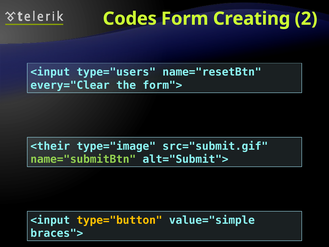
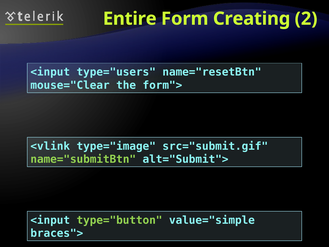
Codes: Codes -> Entire
every="Clear: every="Clear -> mouse="Clear
<their: <their -> <vlink
type="button colour: yellow -> light green
